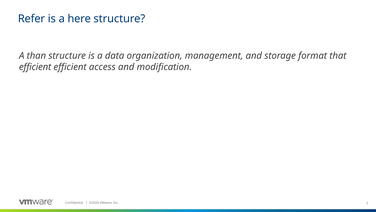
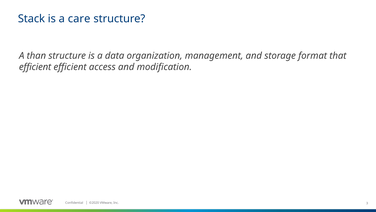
Refer: Refer -> Stack
here: here -> care
